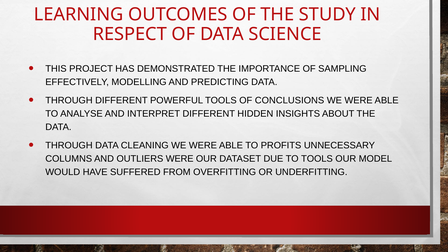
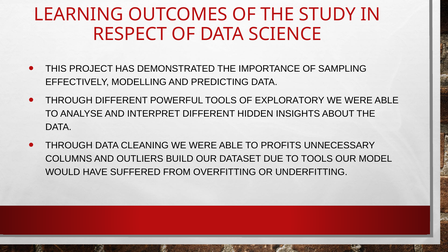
CONCLUSIONS: CONCLUSIONS -> EXPLORATORY
OUTLIERS WERE: WERE -> BUILD
